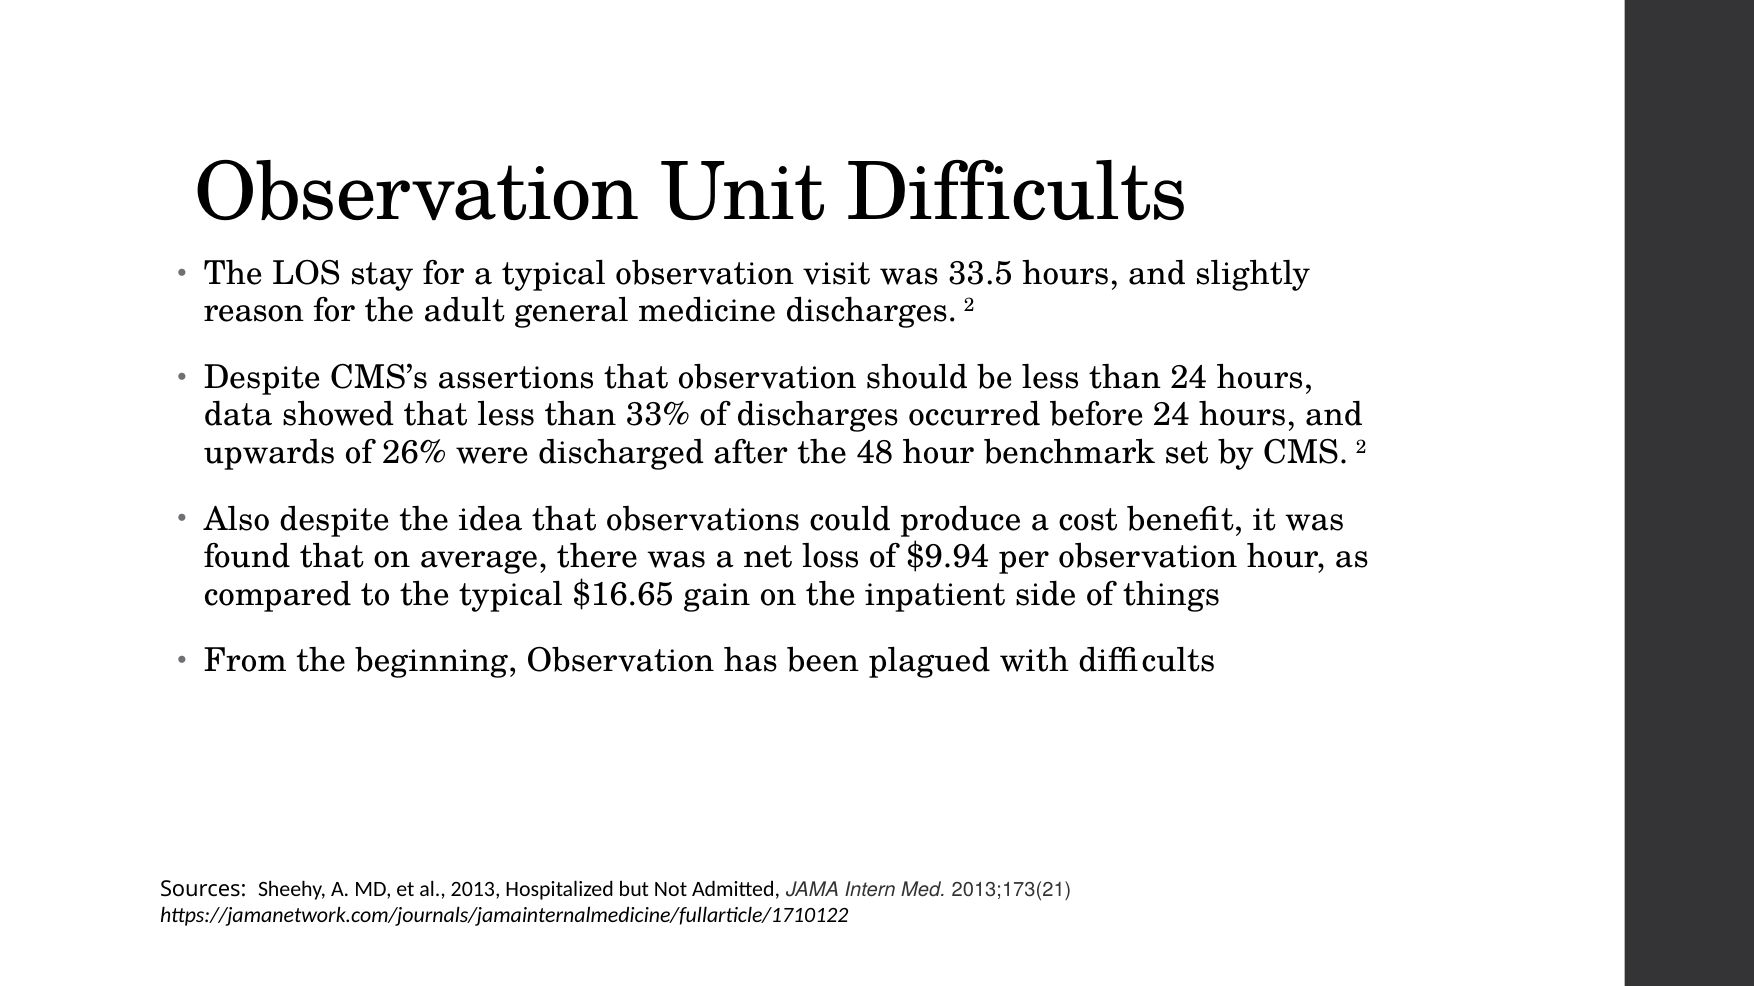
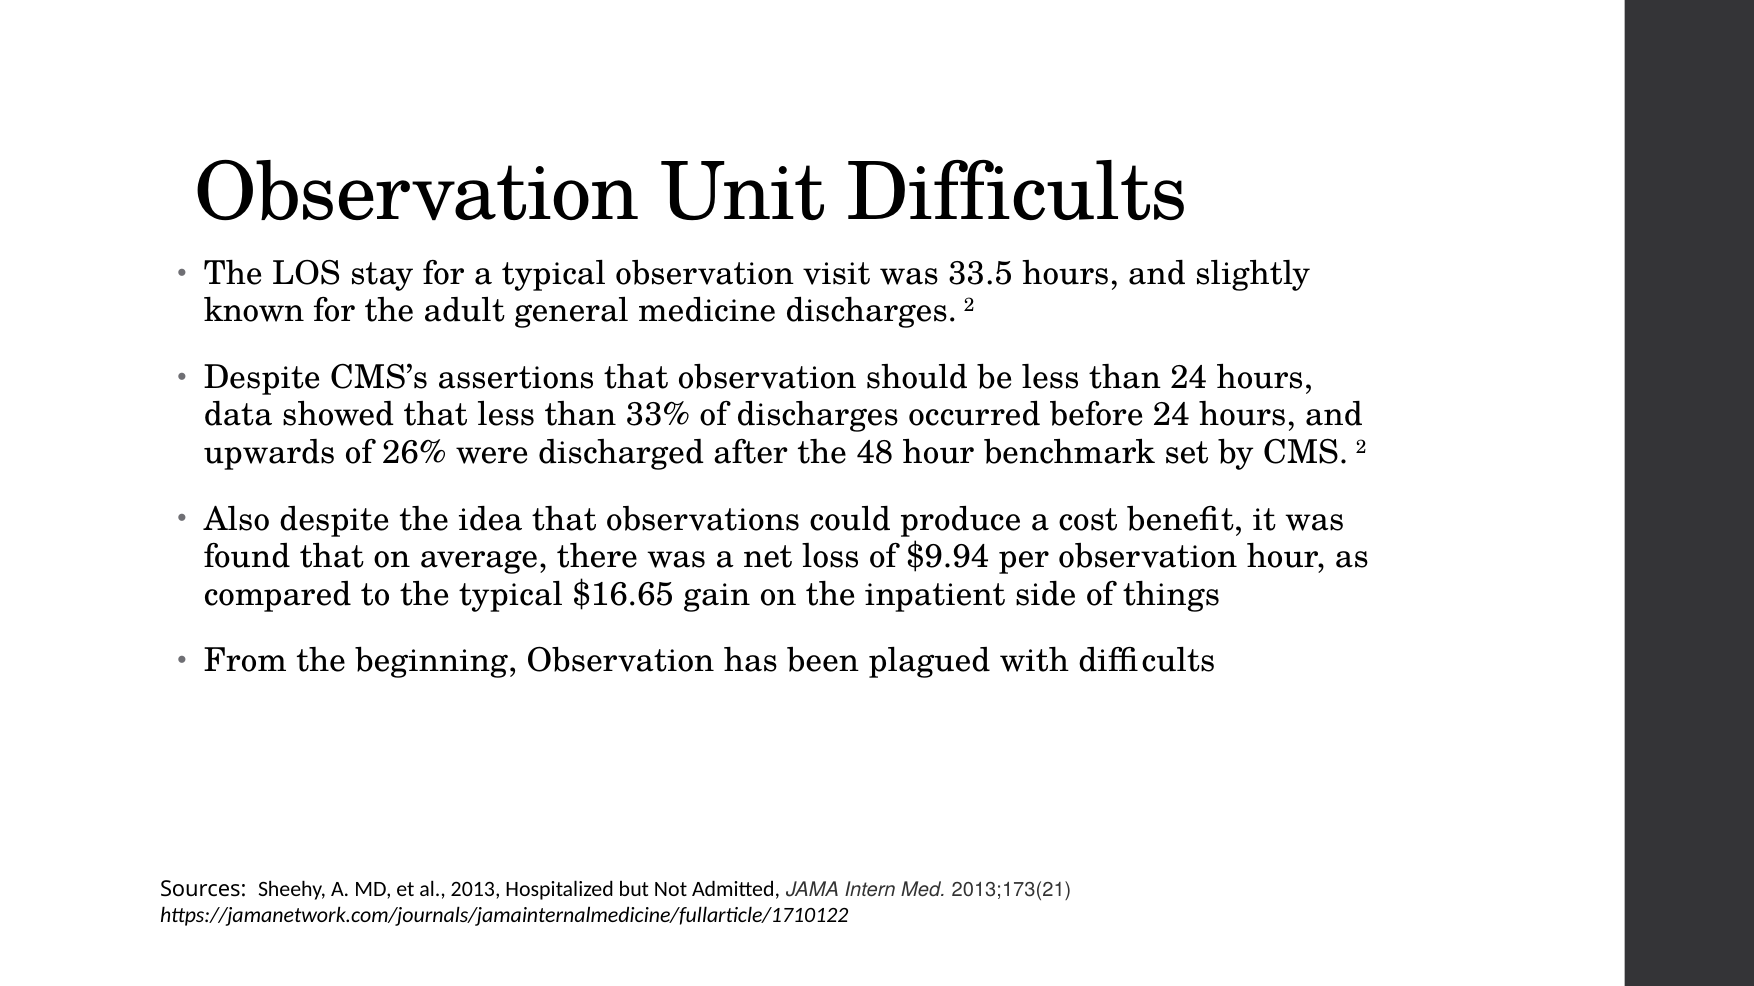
reason: reason -> known
